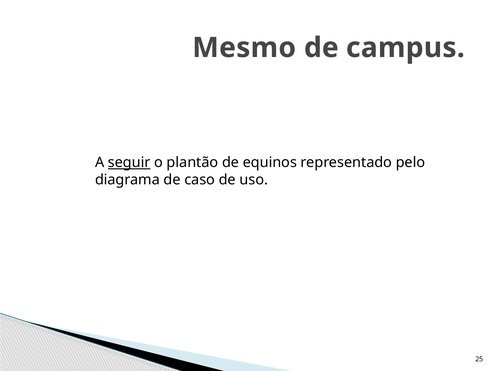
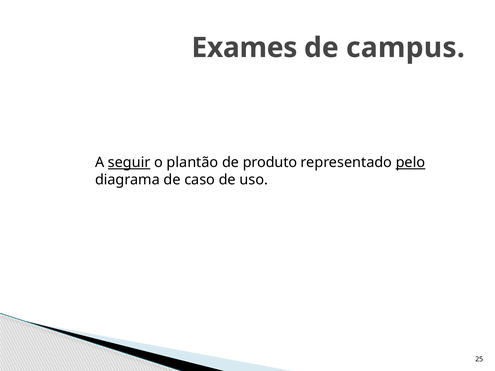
Mesmo: Mesmo -> Exames
equinos: equinos -> produto
pelo underline: none -> present
